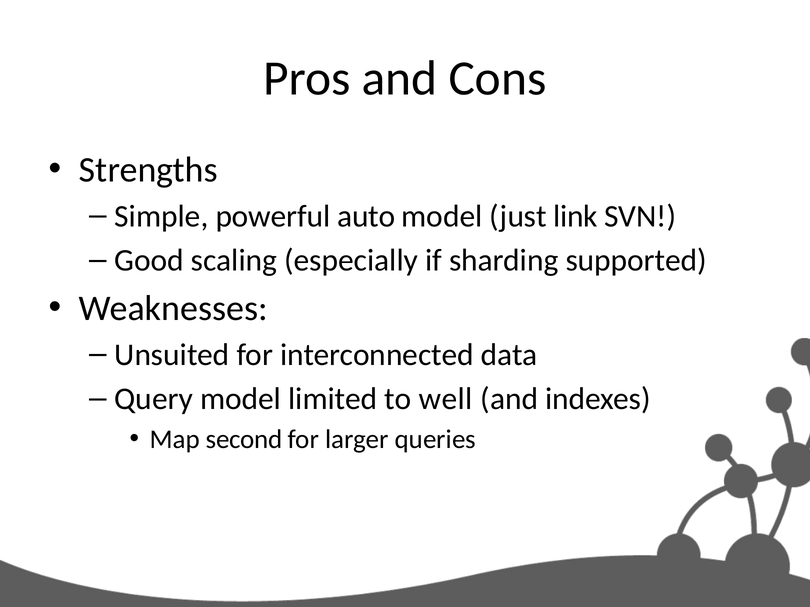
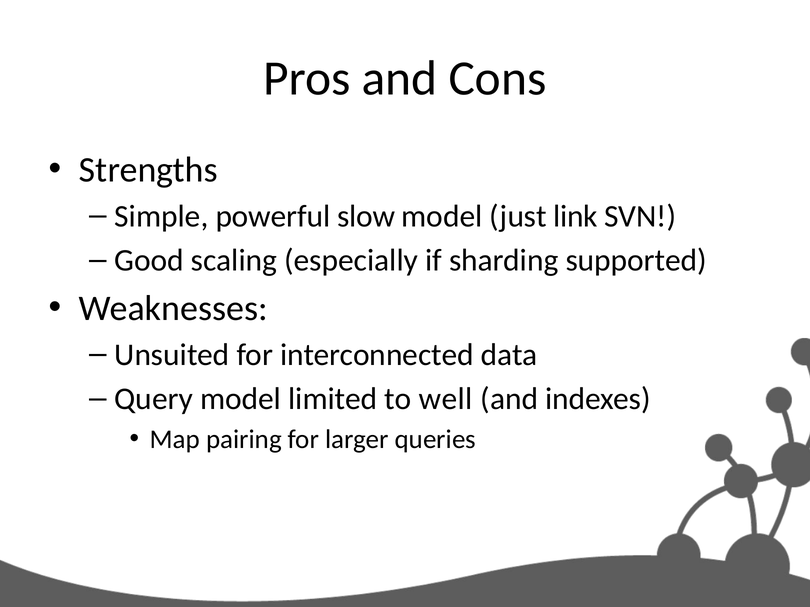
auto: auto -> slow
second: second -> pairing
